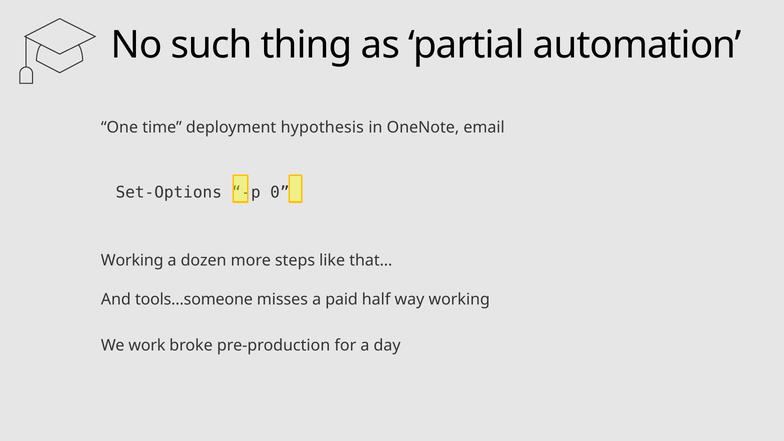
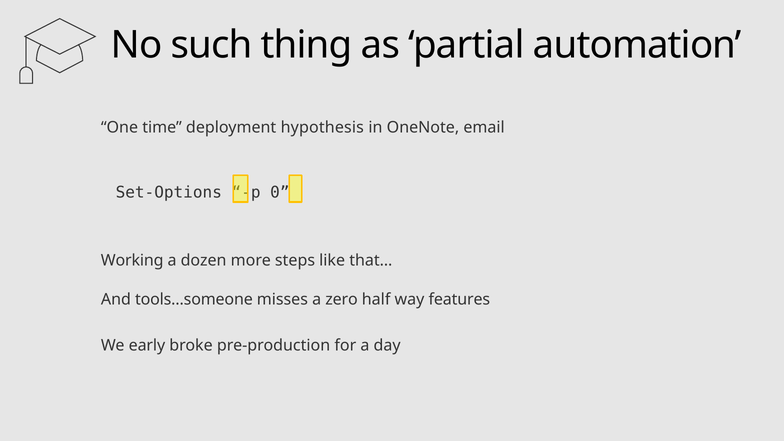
paid: paid -> zero
way working: working -> features
work: work -> early
